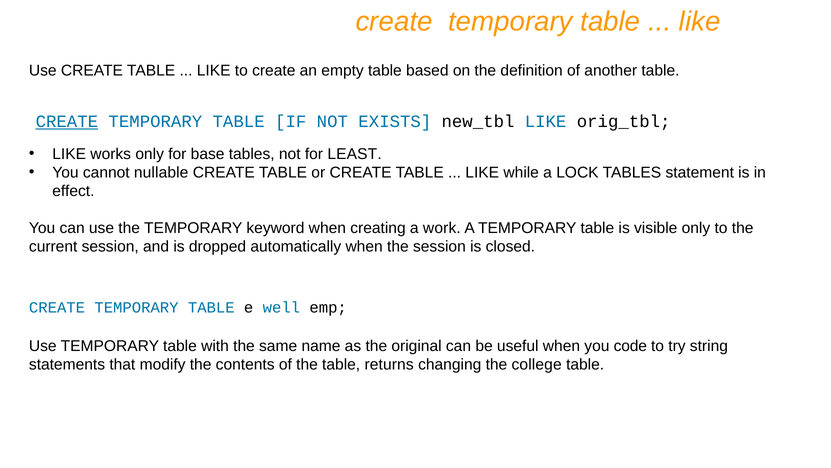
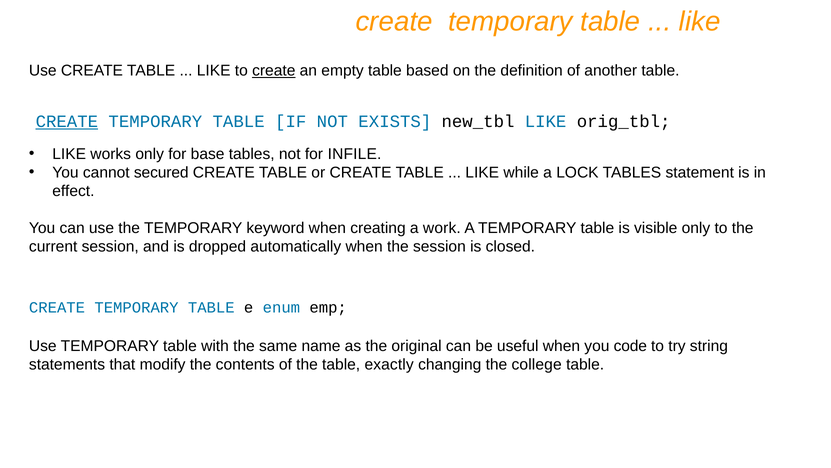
create at (274, 71) underline: none -> present
LEAST: LEAST -> INFILE
nullable: nullable -> secured
well: well -> enum
returns: returns -> exactly
